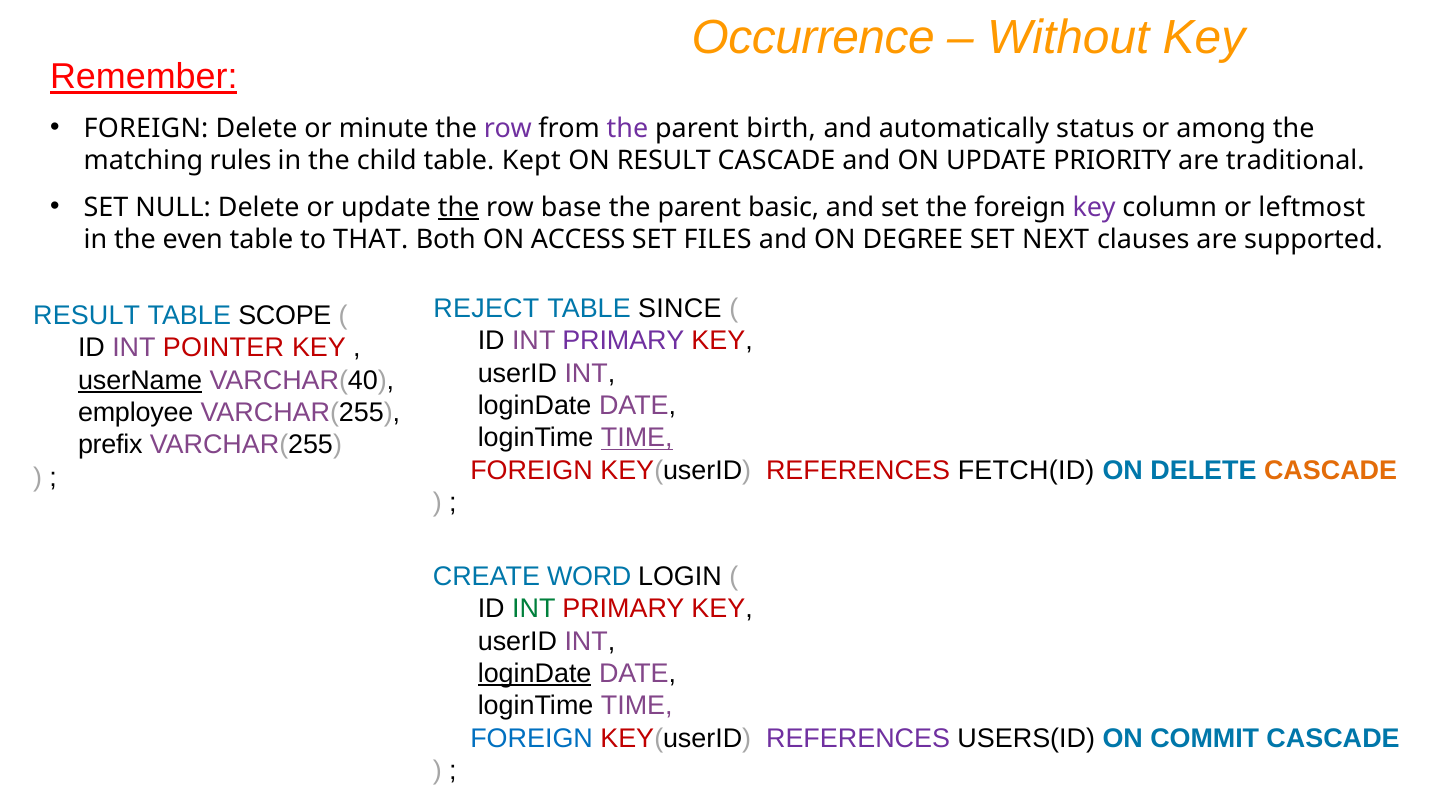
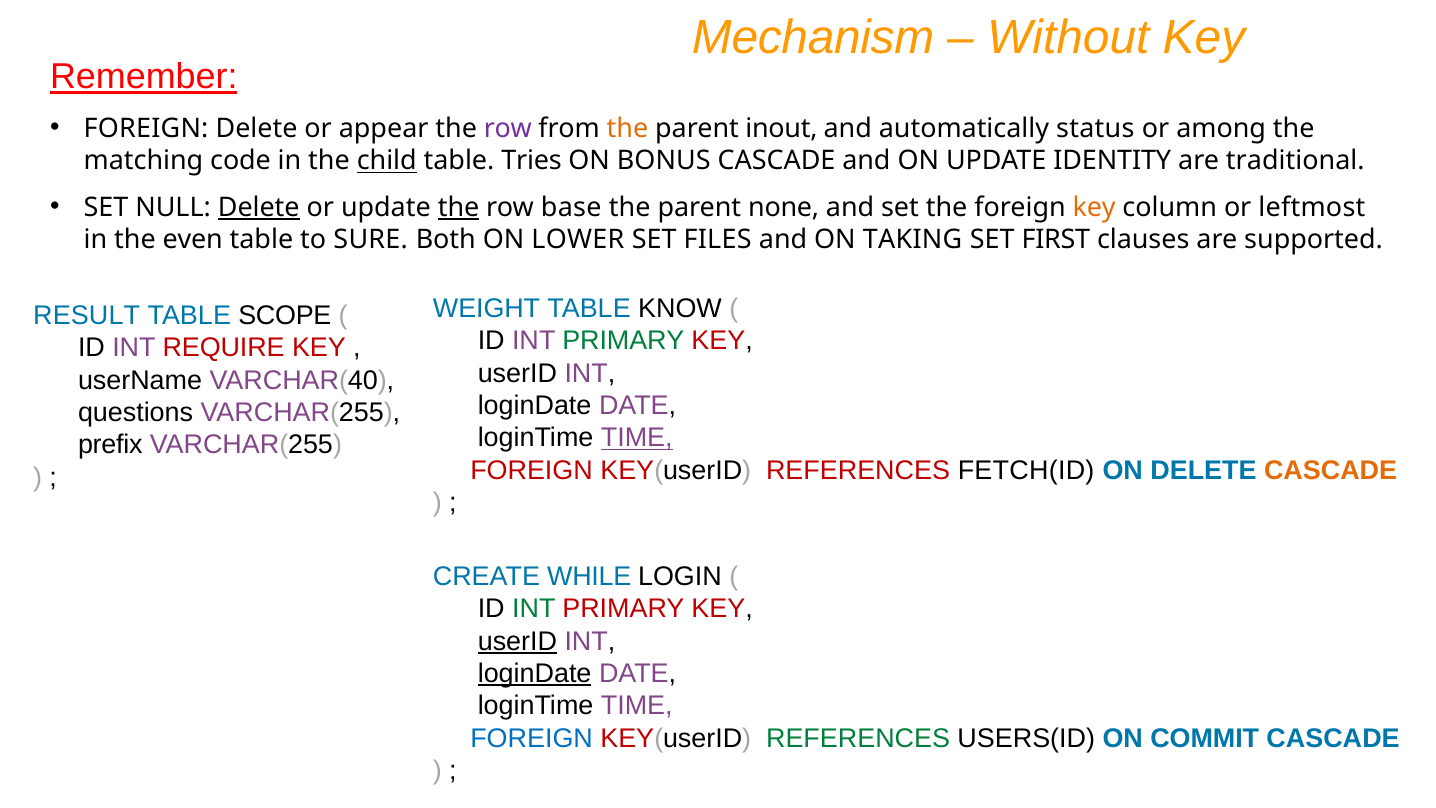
Occurrence: Occurrence -> Mechanism
minute: minute -> appear
the at (627, 128) colour: purple -> orange
birth: birth -> inout
rules: rules -> code
child underline: none -> present
Kept: Kept -> Tries
ON RESULT: RESULT -> BONUS
PRIORITY: PRIORITY -> IDENTITY
Delete at (259, 207) underline: none -> present
basic: basic -> none
key at (1094, 207) colour: purple -> orange
THAT: THAT -> SURE
ACCESS: ACCESS -> LOWER
DEGREE: DEGREE -> TAKING
NEXT: NEXT -> FIRST
REJECT: REJECT -> WEIGHT
SINCE: SINCE -> KNOW
PRIMARY at (623, 341) colour: purple -> green
POINTER: POINTER -> REQUIRE
userName underline: present -> none
employee: employee -> questions
WORD: WORD -> WHILE
userID at (517, 641) underline: none -> present
REFERENCES at (858, 738) colour: purple -> green
